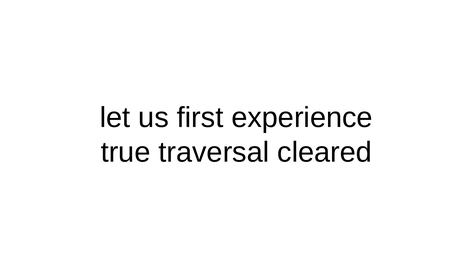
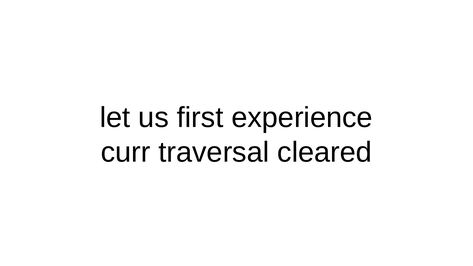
true: true -> curr
